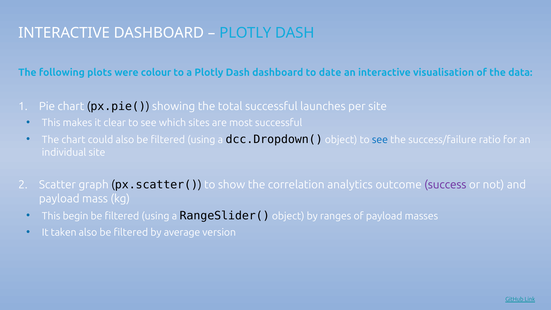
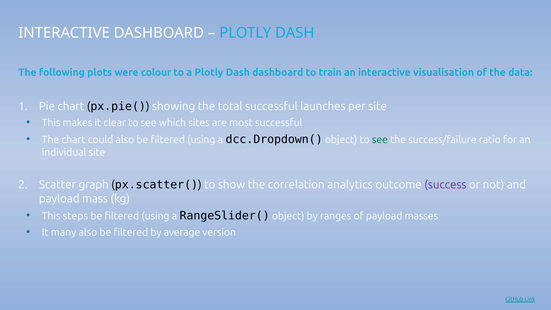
date: date -> train
see at (380, 140) colour: blue -> green
begin: begin -> steps
taken: taken -> many
